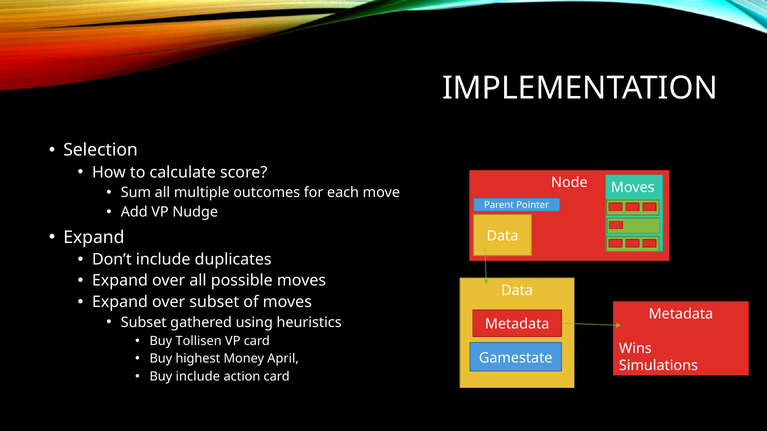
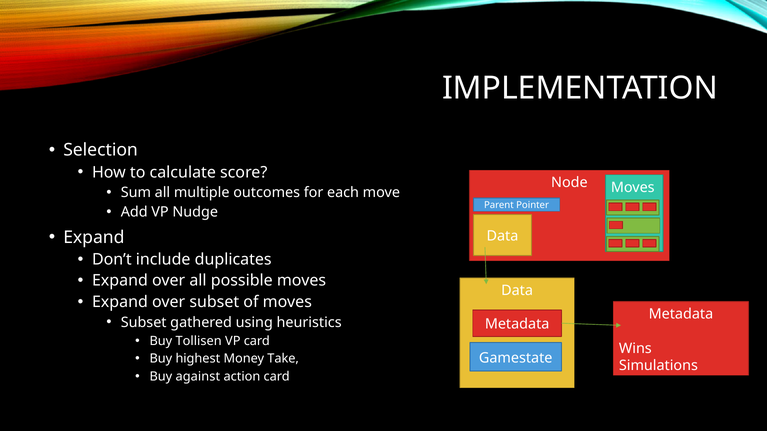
April: April -> Take
Buy include: include -> against
